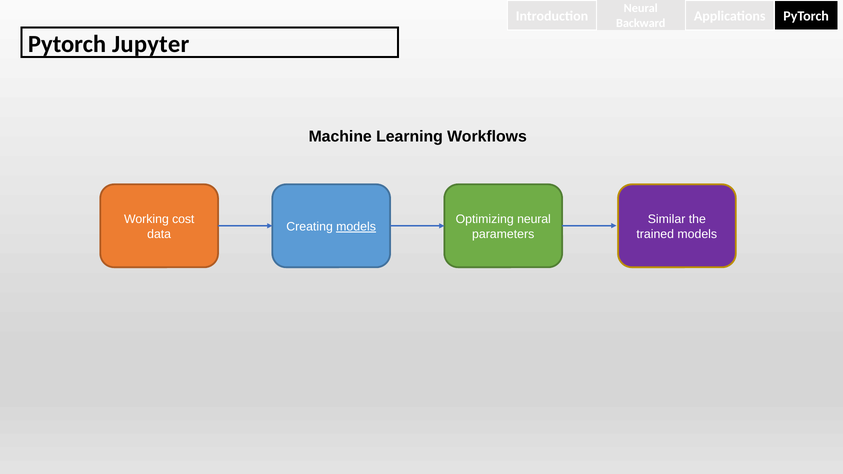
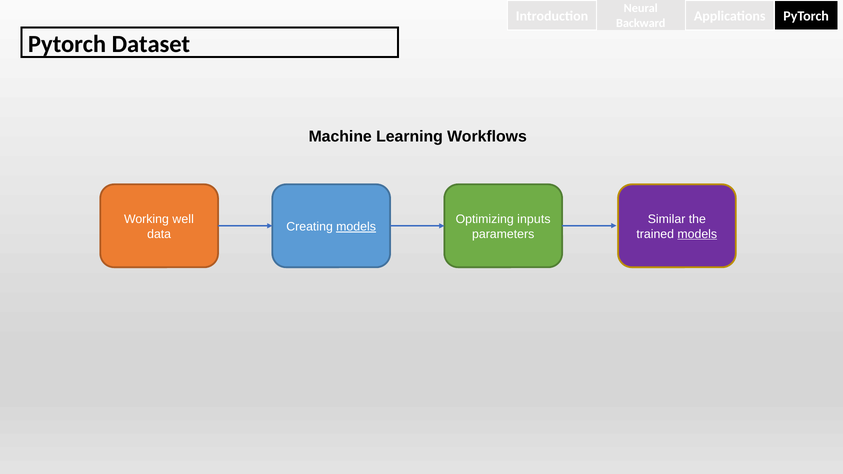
Jupyter: Jupyter -> Dataset
cost: cost -> well
Optimizing neural: neural -> inputs
models at (697, 234) underline: none -> present
